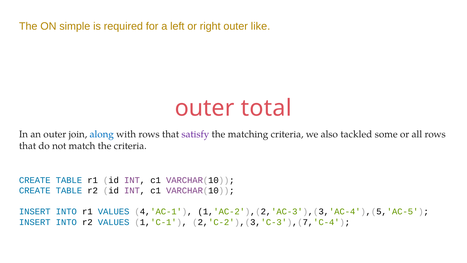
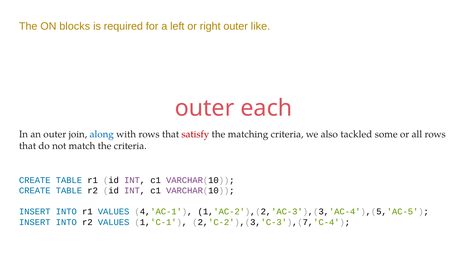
simple: simple -> blocks
total: total -> each
satisfy colour: purple -> red
